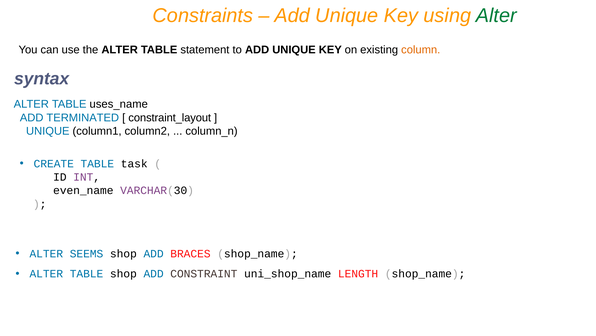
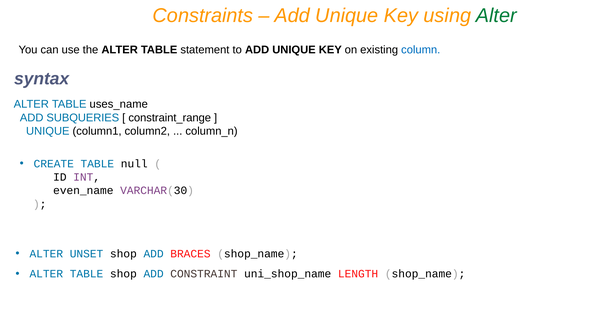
column colour: orange -> blue
TERMINATED: TERMINATED -> SUBQUERIES
constraint_layout: constraint_layout -> constraint_range
task: task -> null
SEEMS: SEEMS -> UNSET
